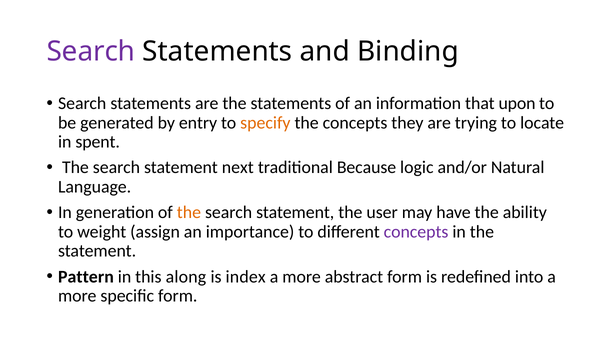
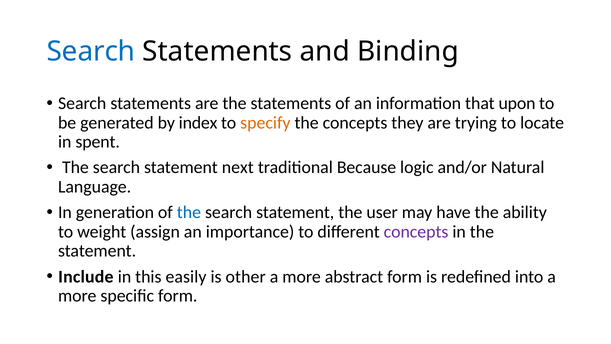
Search at (91, 51) colour: purple -> blue
entry: entry -> index
the at (189, 212) colour: orange -> blue
Pattern: Pattern -> Include
along: along -> easily
index: index -> other
